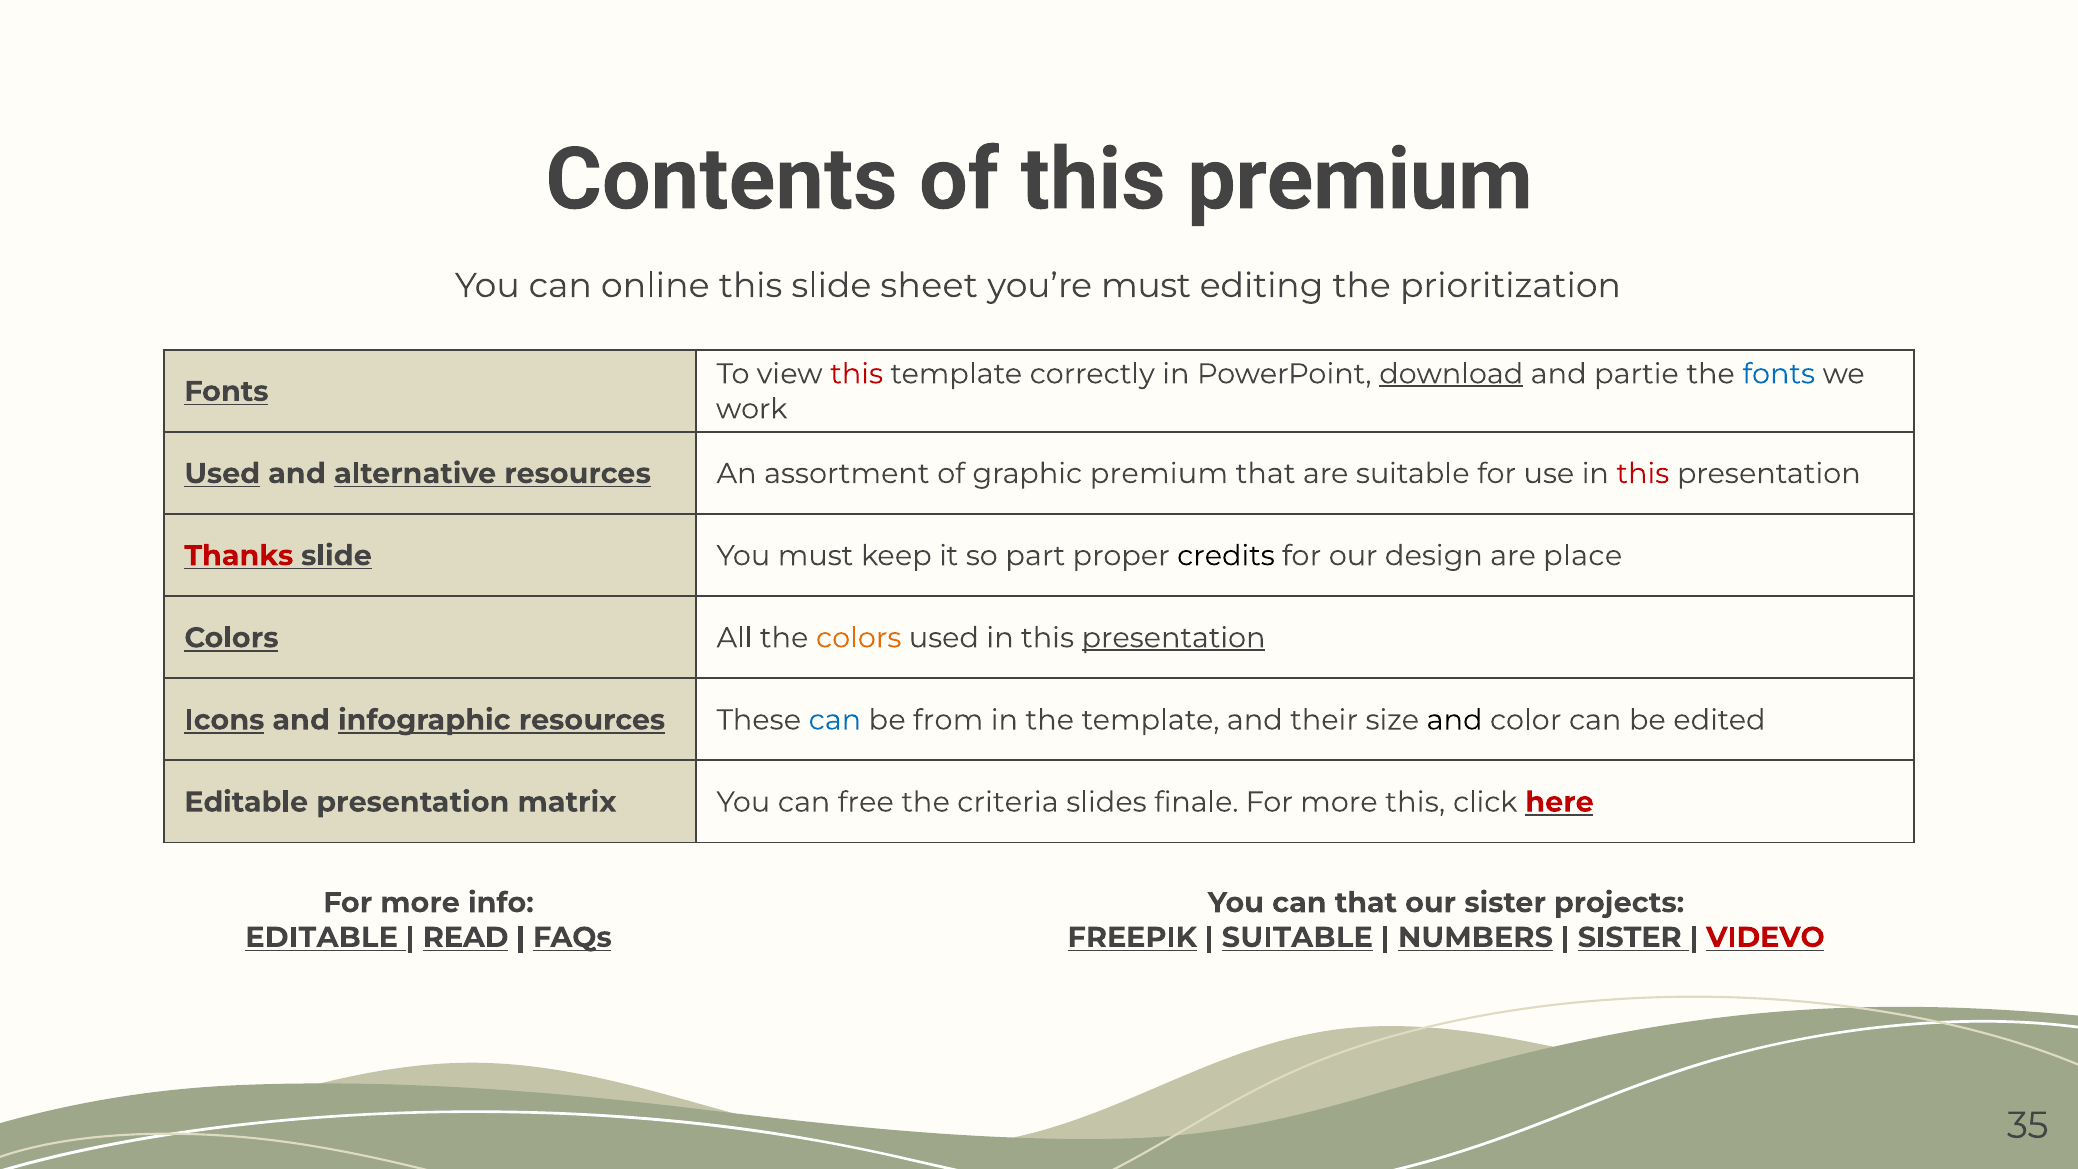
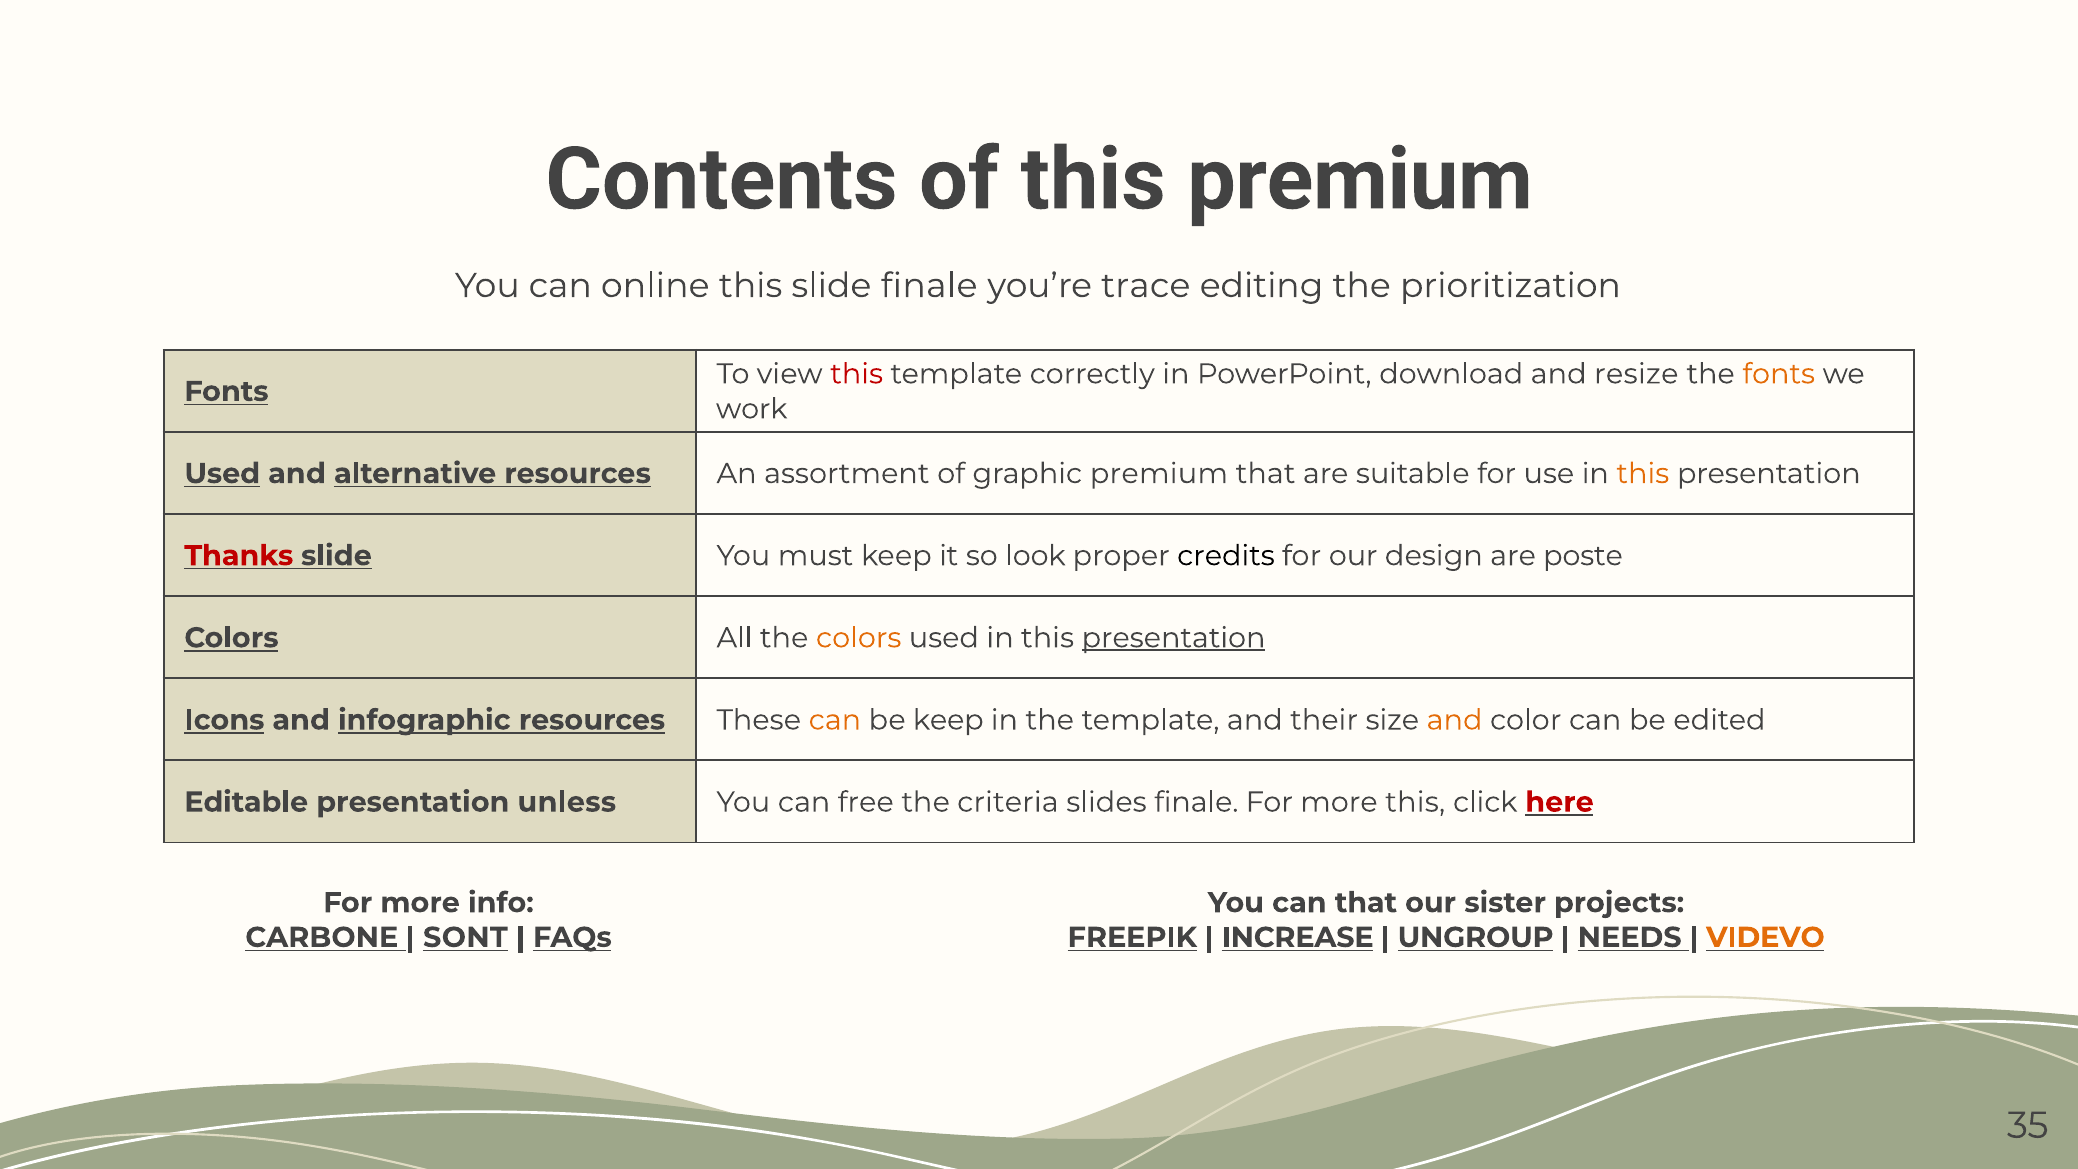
slide sheet: sheet -> finale
you’re must: must -> trace
download underline: present -> none
partie: partie -> resize
fonts at (1779, 374) colour: blue -> orange
this at (1643, 474) colour: red -> orange
part: part -> look
place: place -> poste
can at (835, 720) colour: blue -> orange
be from: from -> keep
and at (1455, 720) colour: black -> orange
matrix: matrix -> unless
EDITABLE at (322, 937): EDITABLE -> CARBONE
READ: READ -> SONT
SUITABLE at (1297, 937): SUITABLE -> INCREASE
NUMBERS: NUMBERS -> UNGROUP
SISTER at (1630, 937): SISTER -> NEEDS
VIDEVO colour: red -> orange
